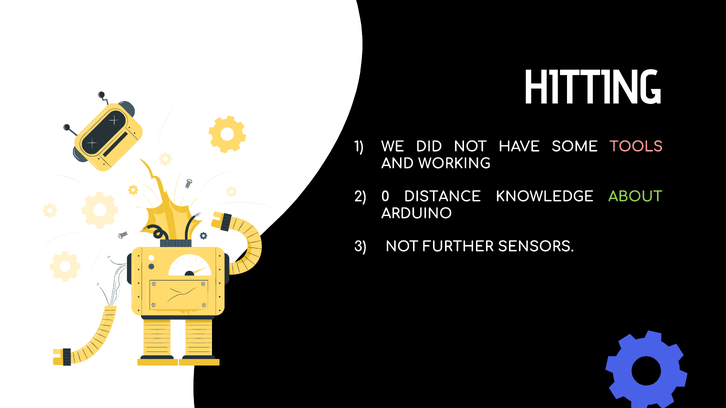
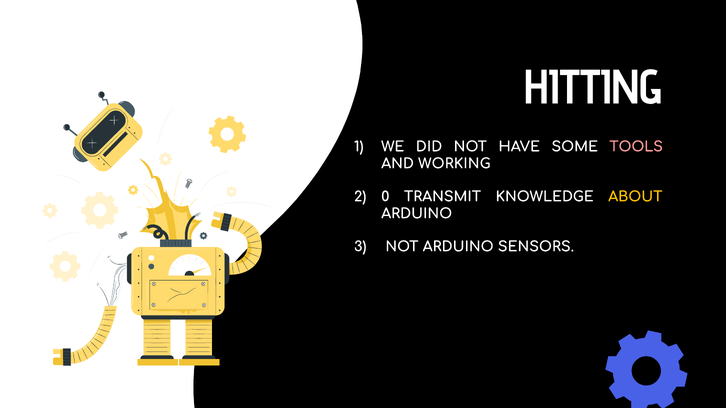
DISTANCE: DISTANCE -> TRANSMIT
ABOUT colour: light green -> yellow
NOT FURTHER: FURTHER -> ARDUINO
